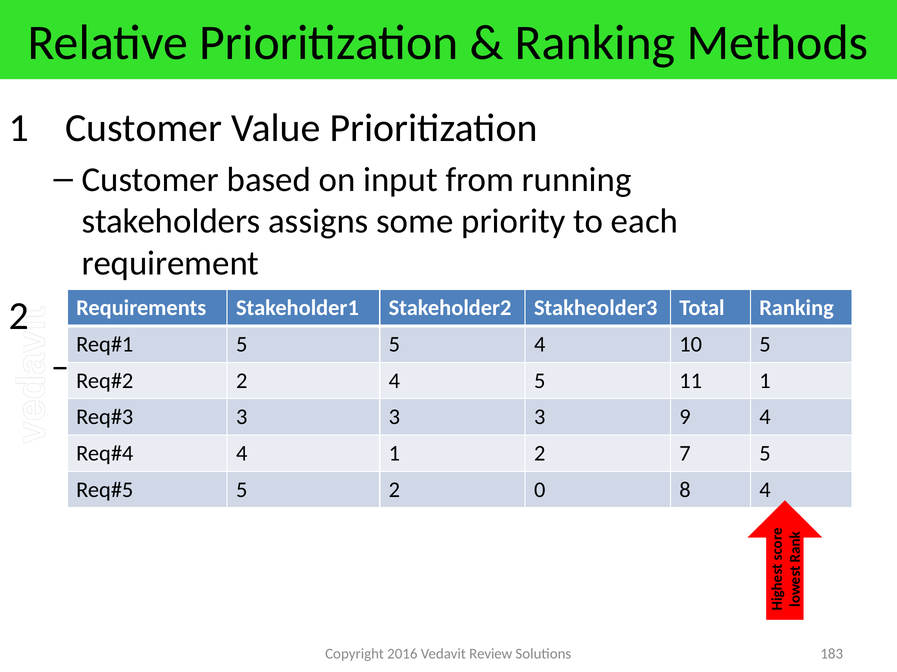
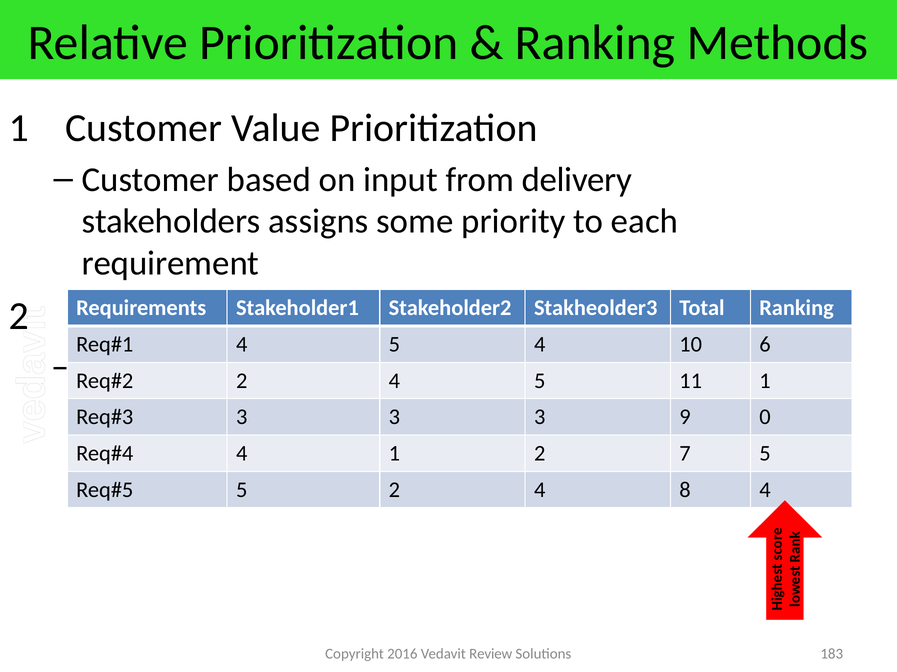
running: running -> delivery
5 at (242, 345): 5 -> 4
10 5: 5 -> 6
9 4: 4 -> 0
5 2 0: 0 -> 4
